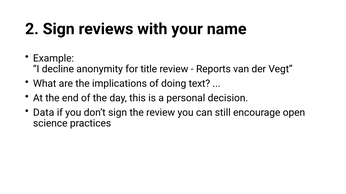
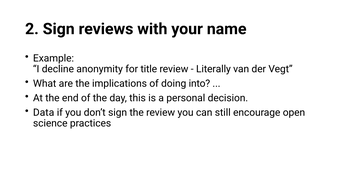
Reports: Reports -> Literally
text: text -> into
